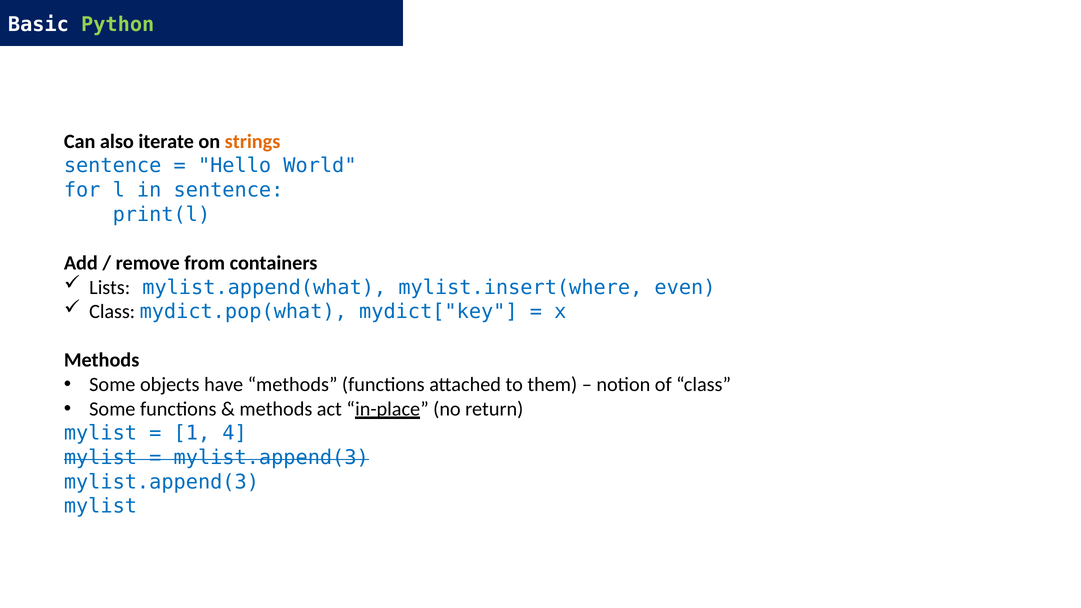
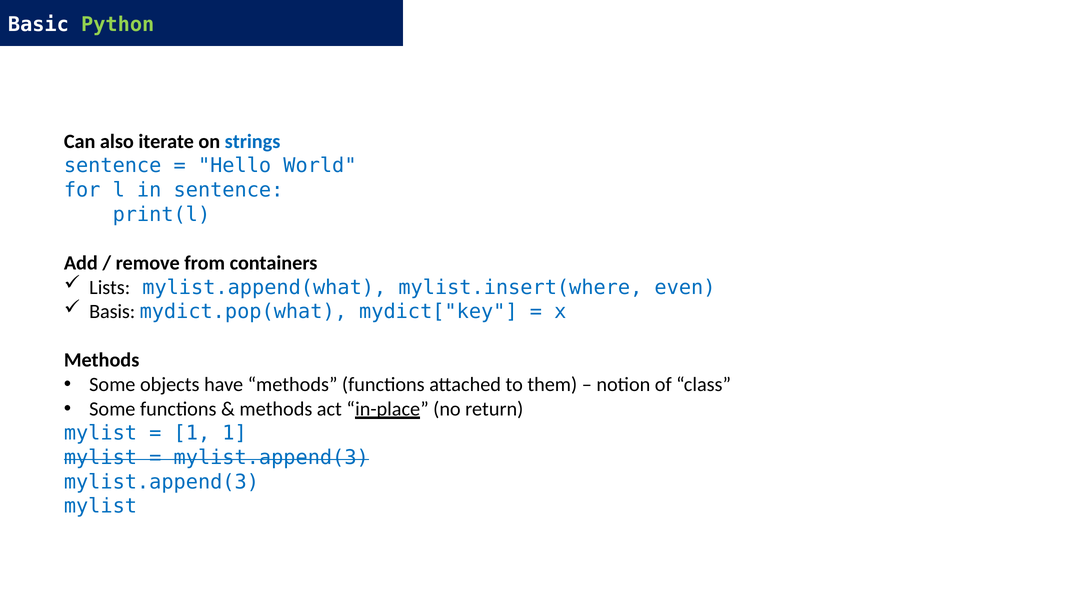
strings colour: orange -> blue
Class at (112, 312): Class -> Basis
1 4: 4 -> 1
